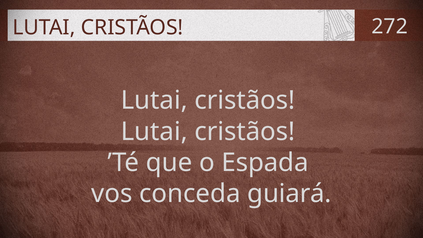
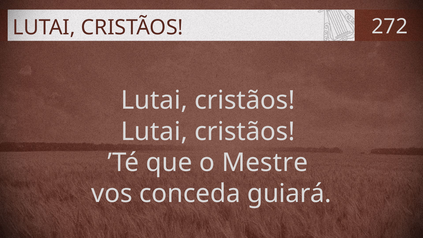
Espada: Espada -> Mestre
